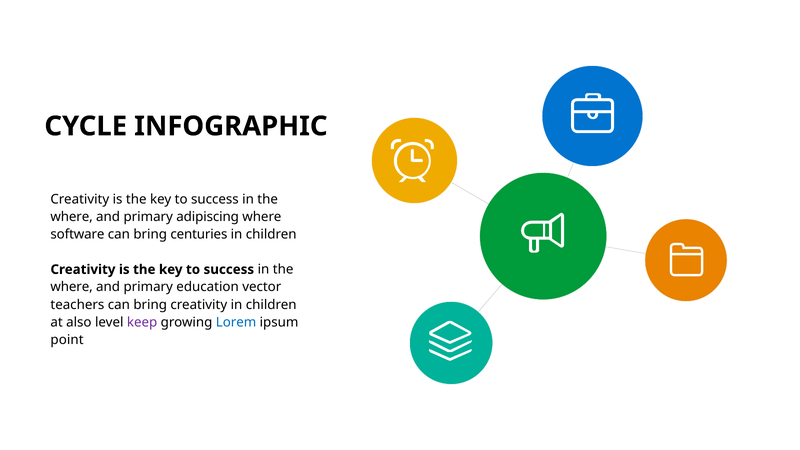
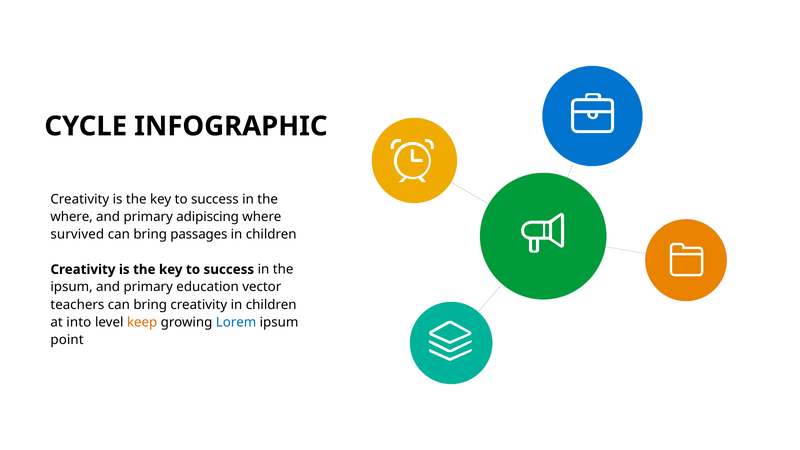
software: software -> survived
centuries: centuries -> passages
where at (72, 287): where -> ipsum
also: also -> into
keep colour: purple -> orange
